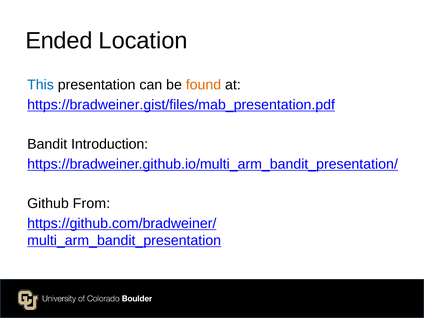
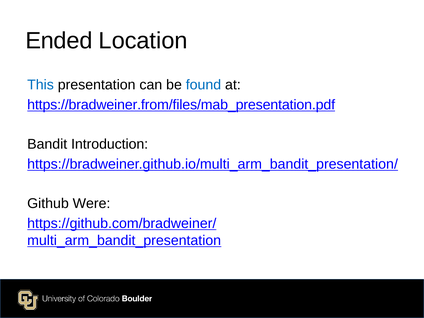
found colour: orange -> blue
https://bradweiner.gist/files/mab_presentation.pdf: https://bradweiner.gist/files/mab_presentation.pdf -> https://bradweiner.from/files/mab_presentation.pdf
From: From -> Were
